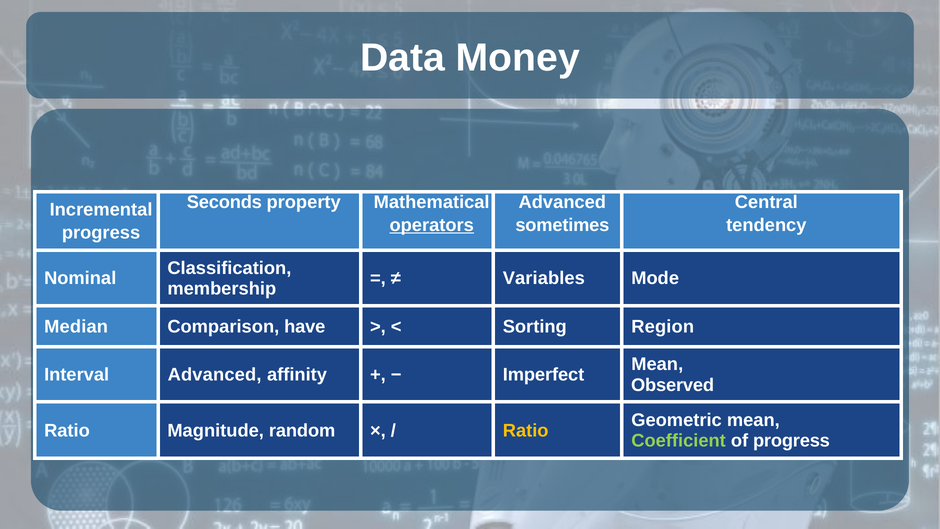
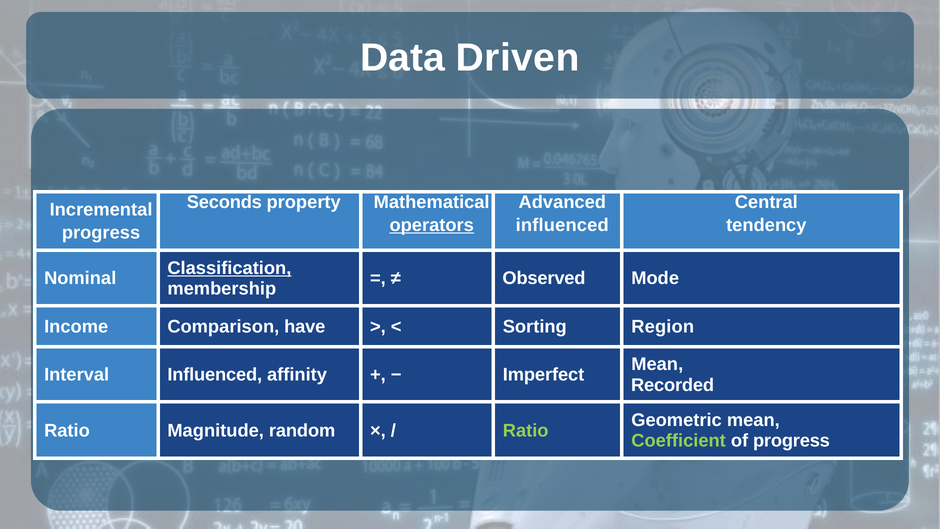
Money: Money -> Driven
sometimes at (562, 225): sometimes -> influenced
Classification underline: none -> present
Variables: Variables -> Observed
Median: Median -> Income
Interval Advanced: Advanced -> Influenced
Observed: Observed -> Recorded
Ratio at (526, 430) colour: yellow -> light green
